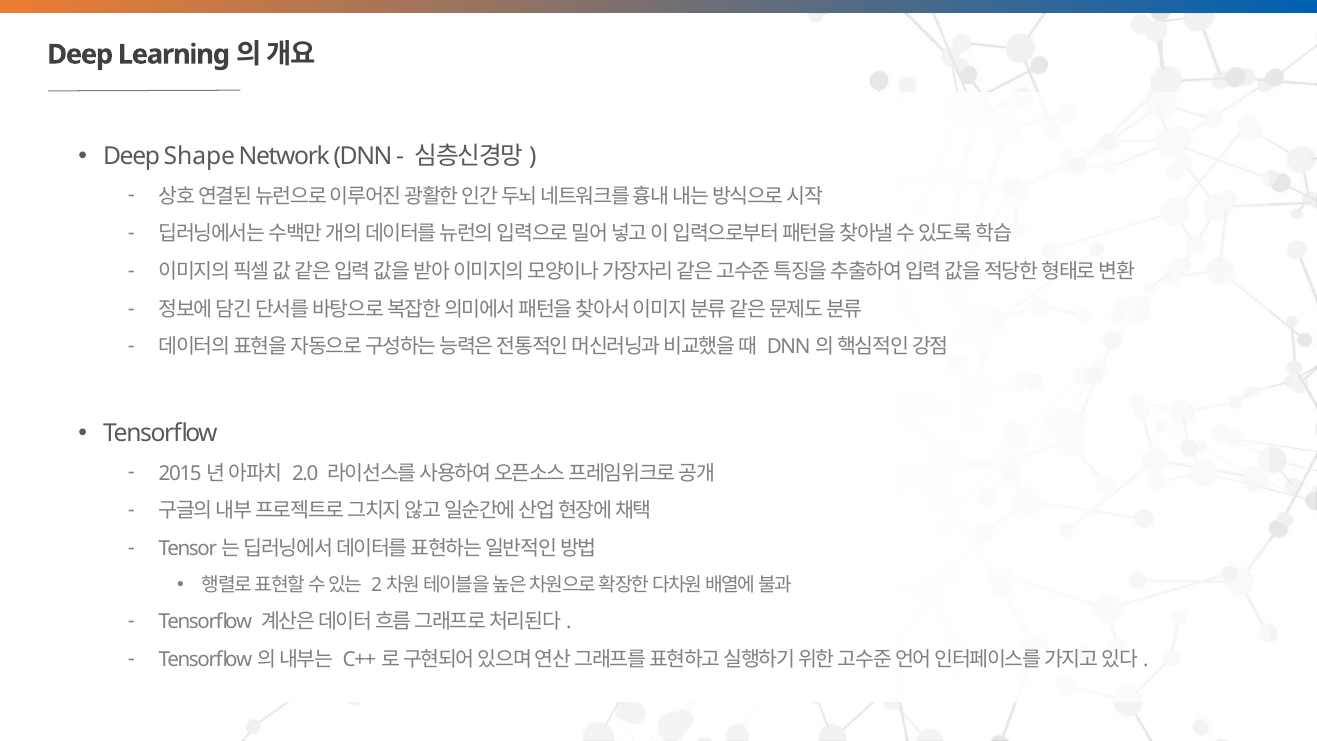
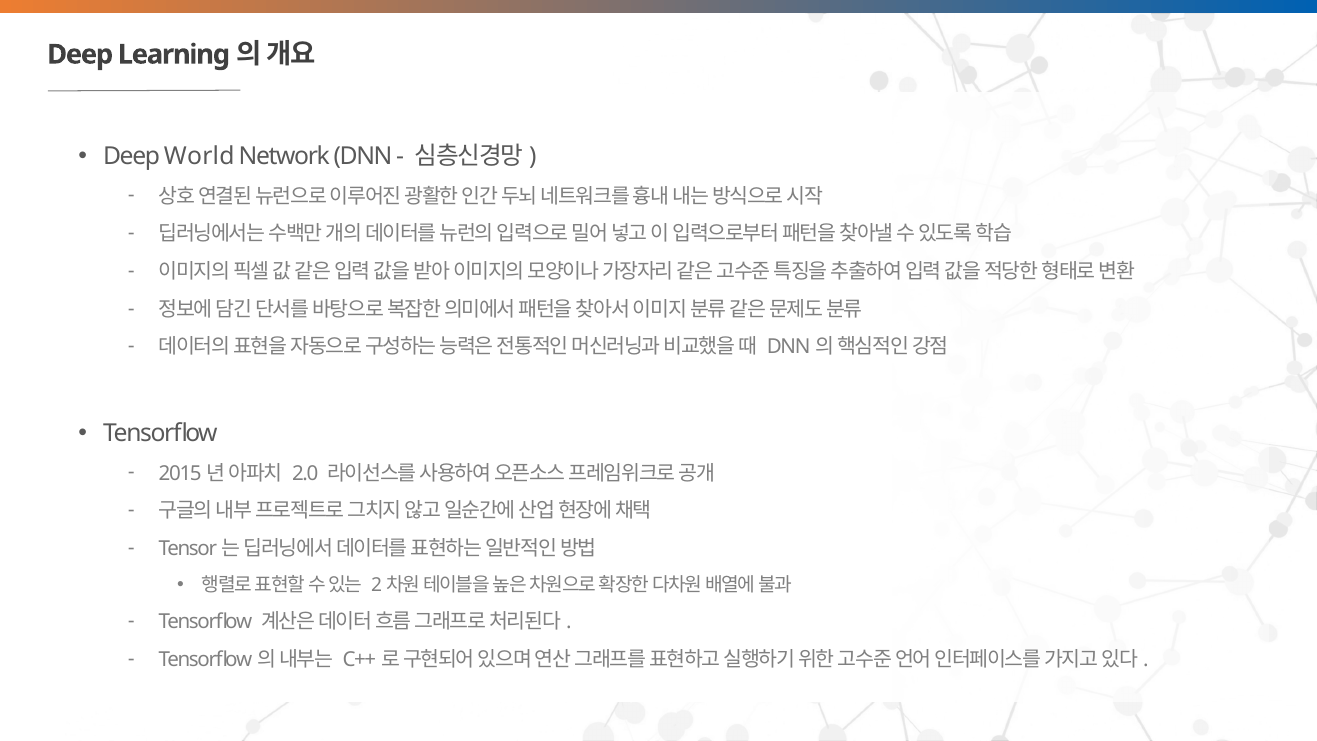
Shape: Shape -> World
